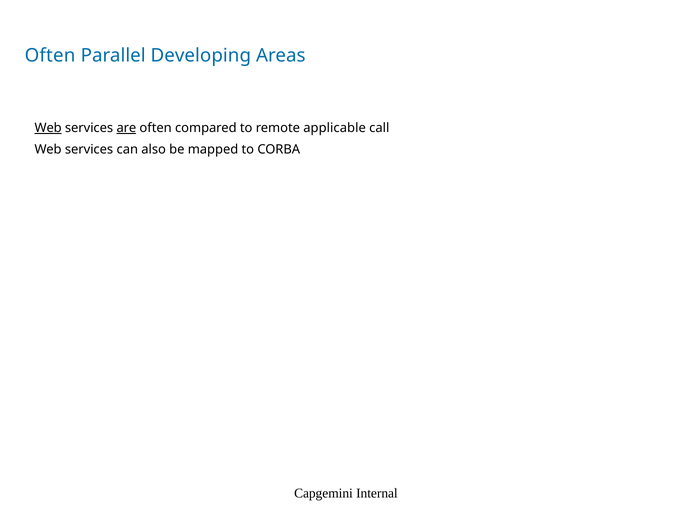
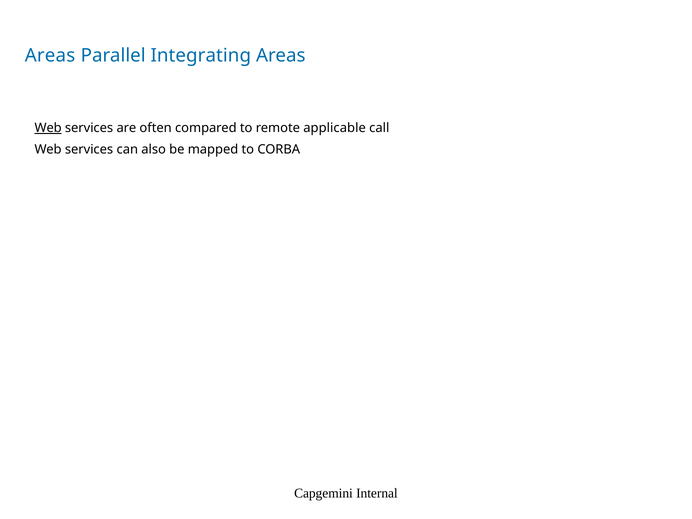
Often at (50, 55): Often -> Areas
Developing: Developing -> Integrating
are underline: present -> none
